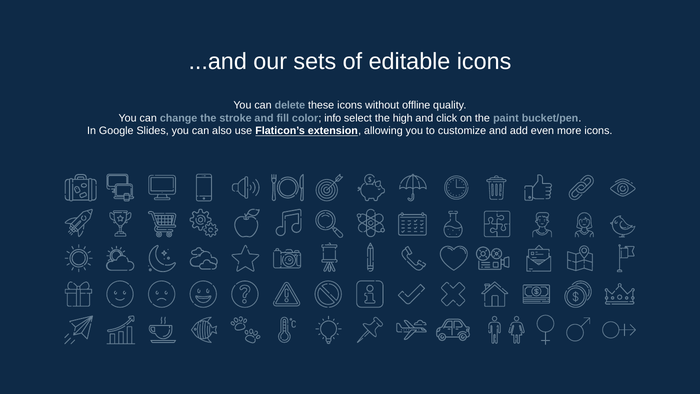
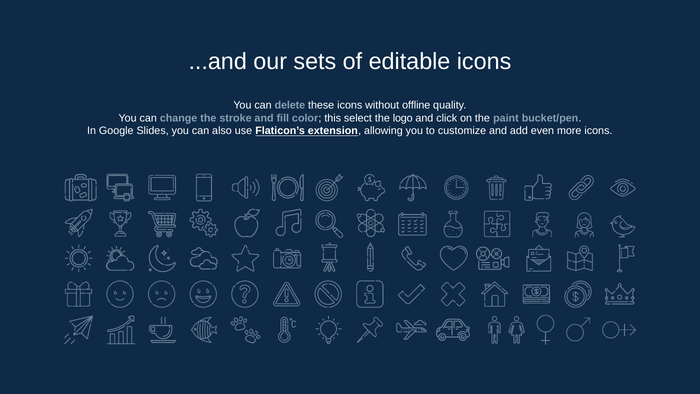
info: info -> this
high: high -> logo
